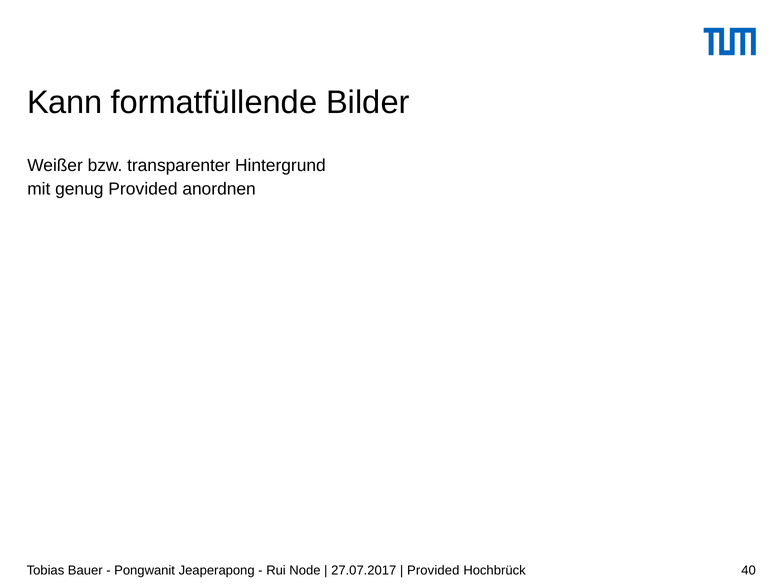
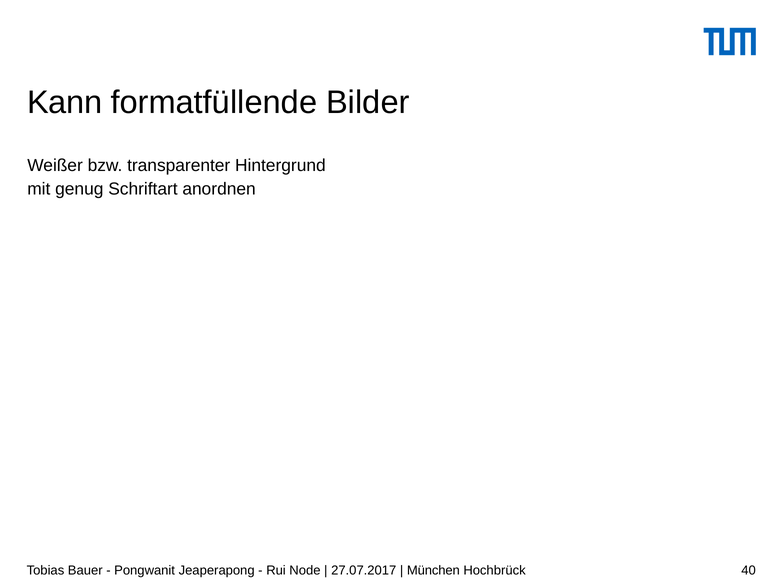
genug Provided: Provided -> Schriftart
Provided at (433, 571): Provided -> München
